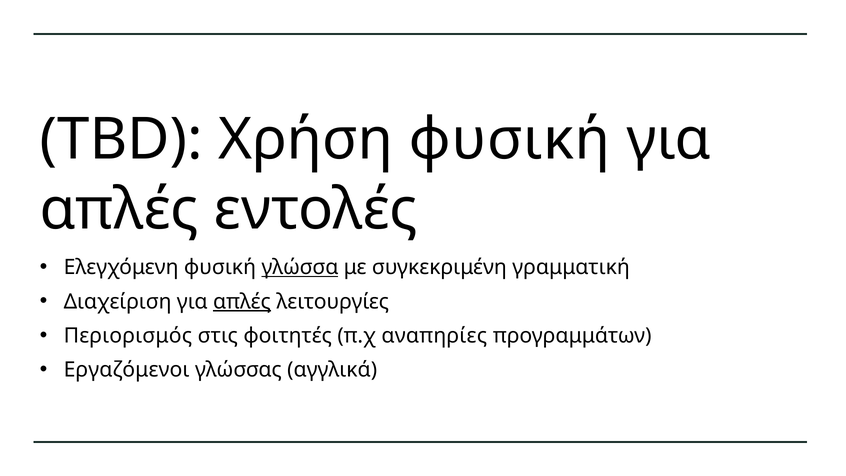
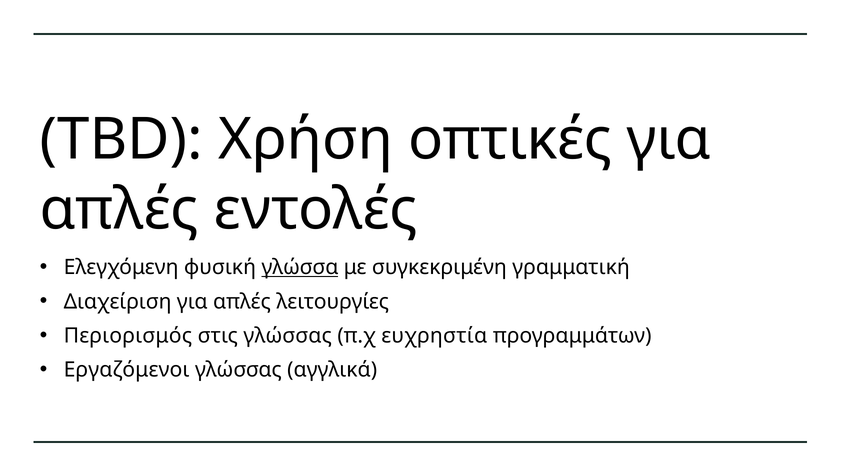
Χρήση φυσική: φυσική -> οπτικές
απλές at (242, 301) underline: present -> none
στις φοιτητές: φοιτητές -> γλώσσας
αναπηρίες: αναπηρίες -> ευχρηστία
